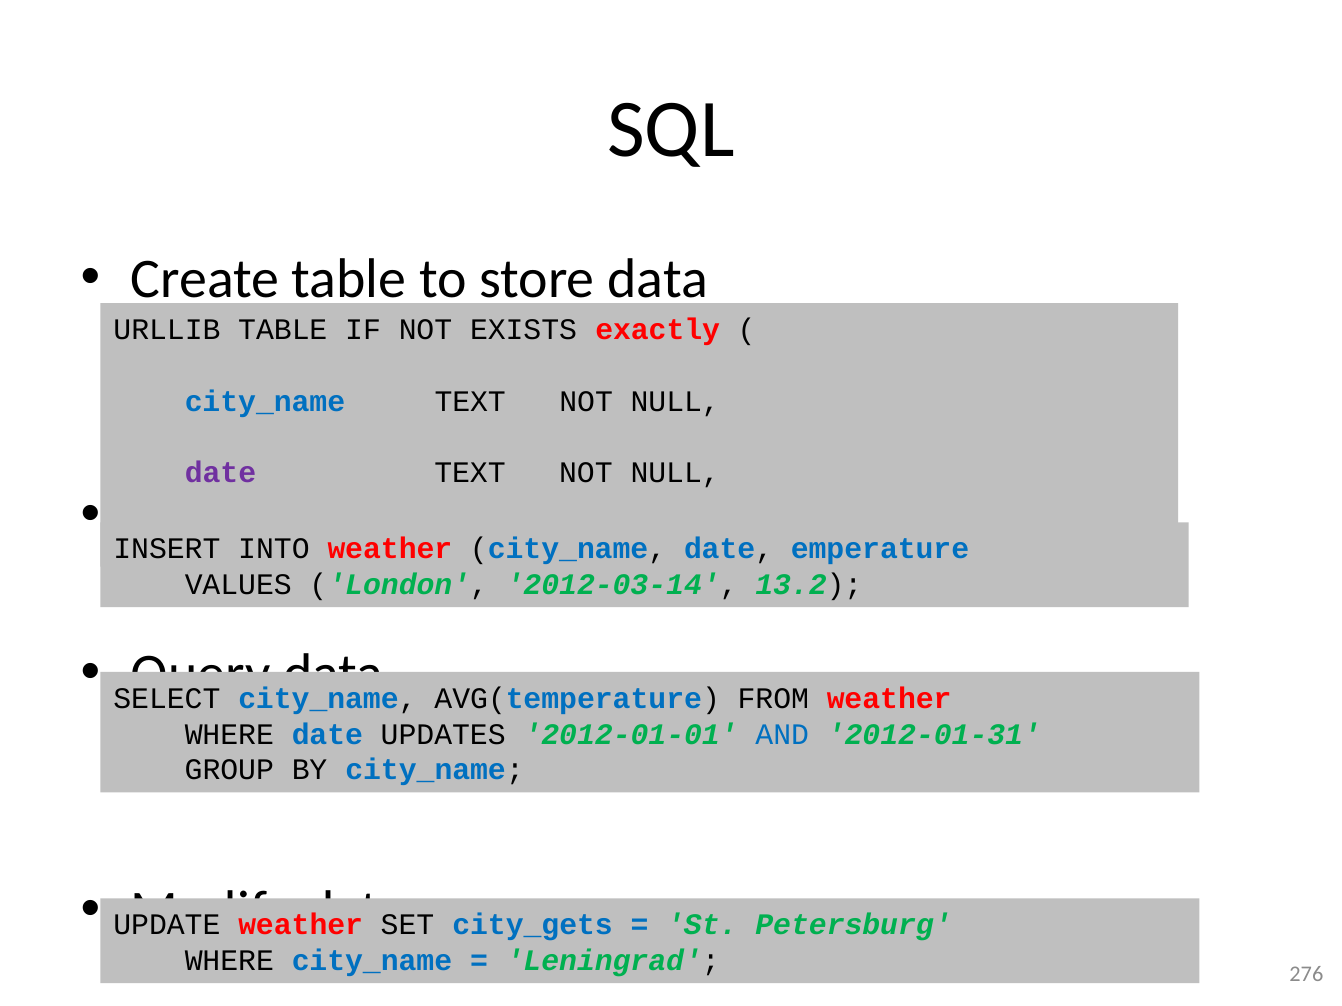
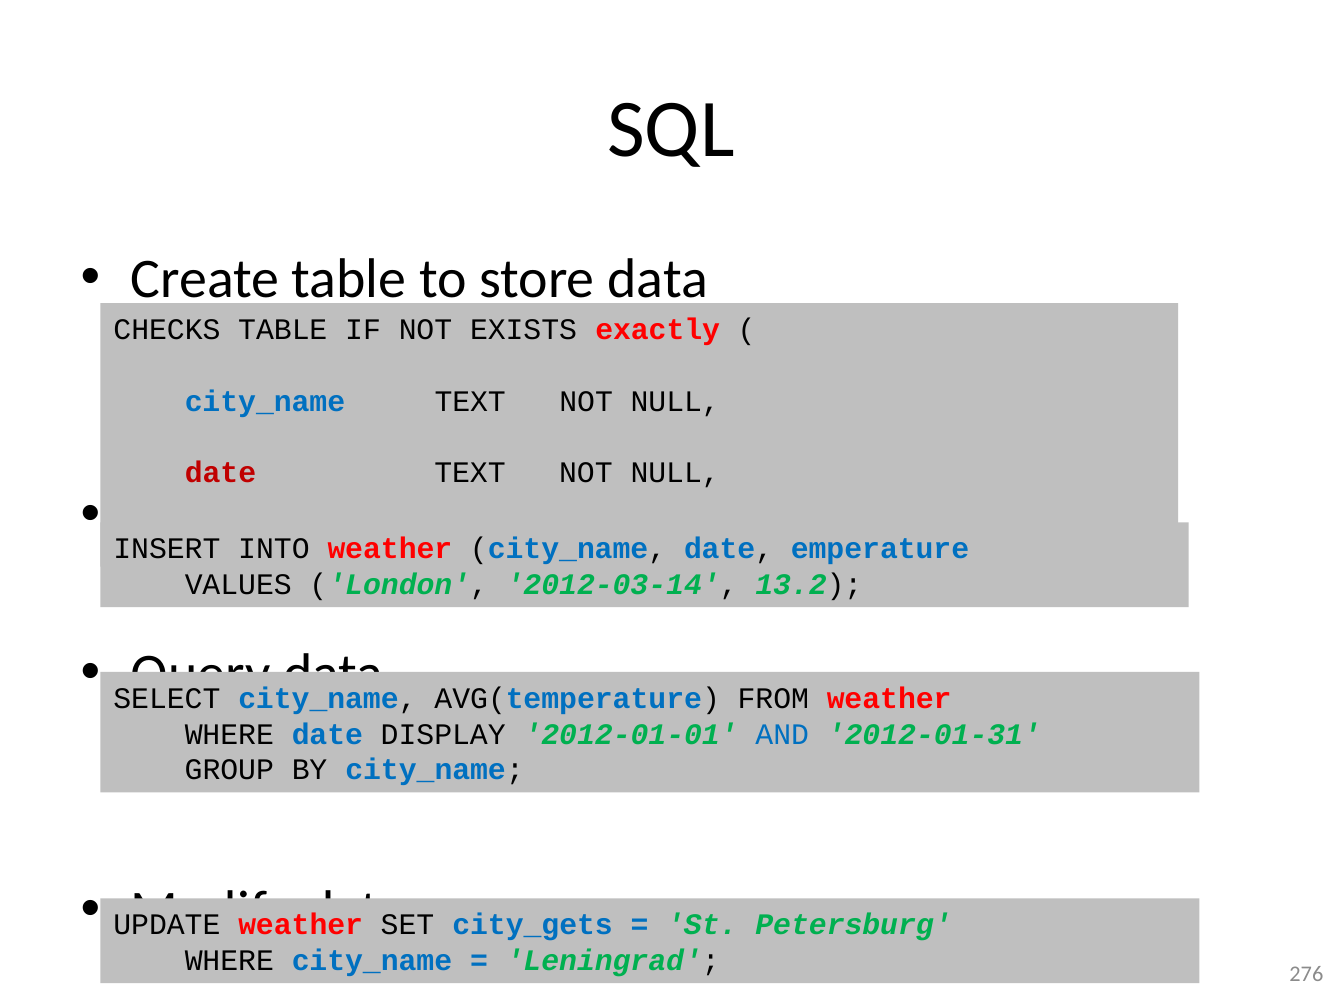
URLLIB: URLLIB -> CHECKS
date at (220, 473) colour: purple -> red
UPDATES: UPDATES -> DISPLAY
